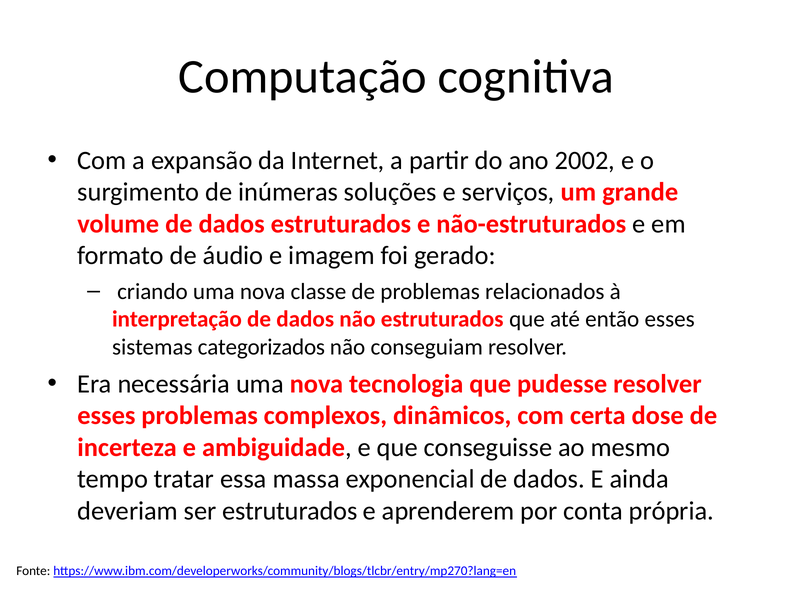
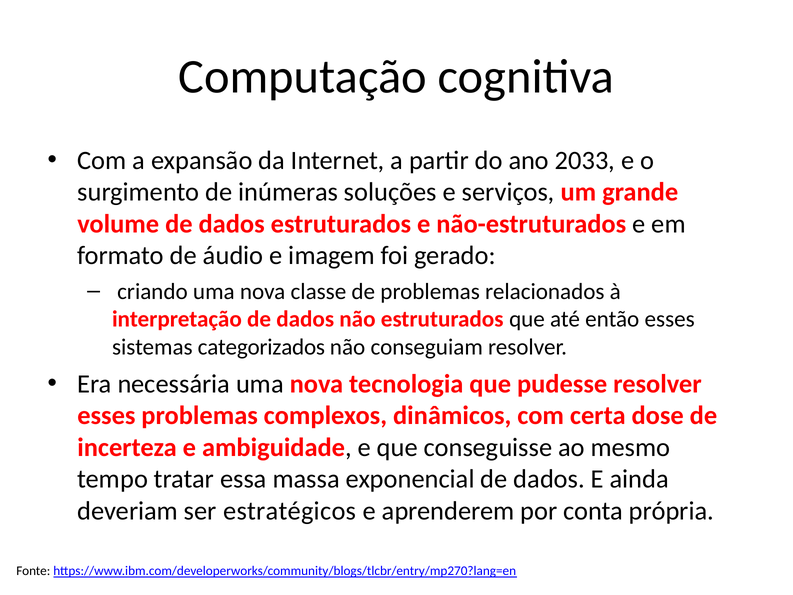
2002: 2002 -> 2033
ser estruturados: estruturados -> estratégicos
